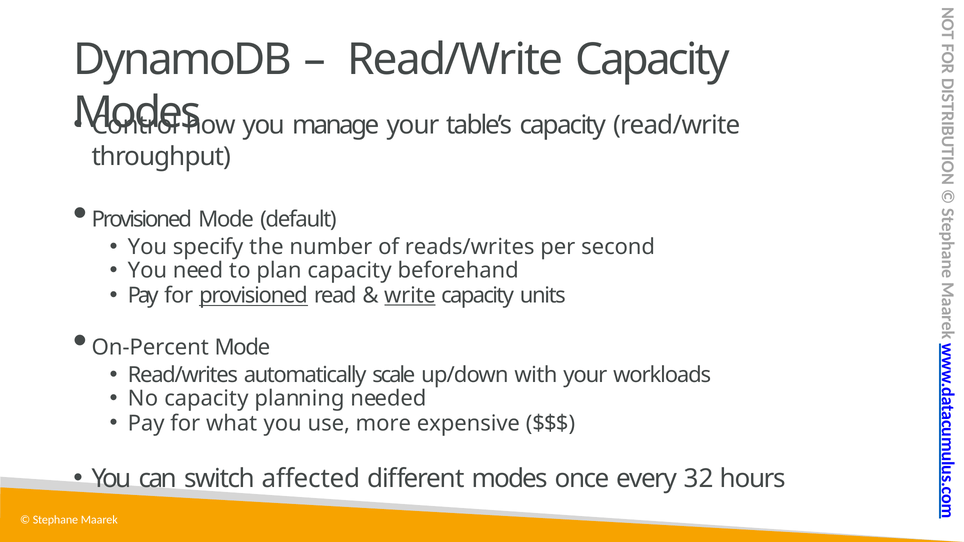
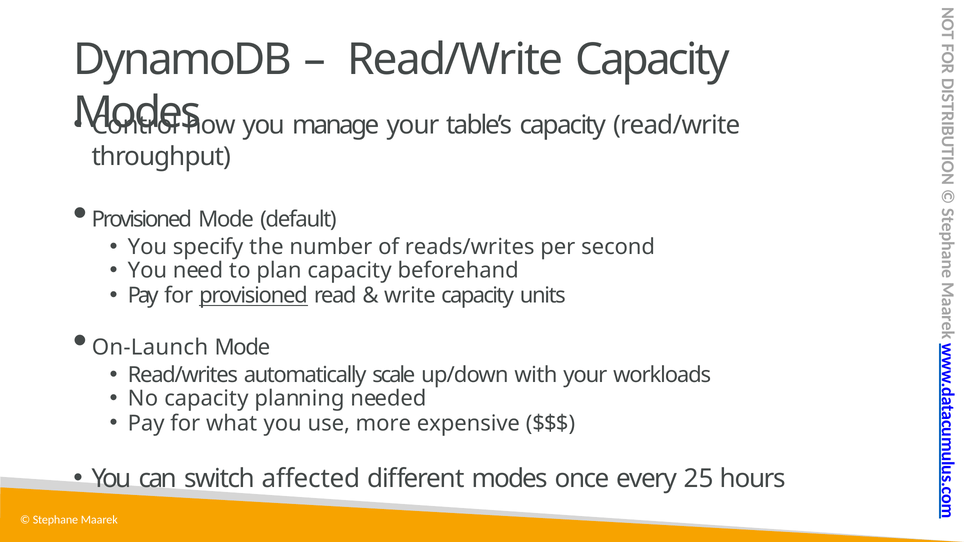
write underline: present -> none
On-Percent: On-Percent -> On-Launch
32: 32 -> 25
